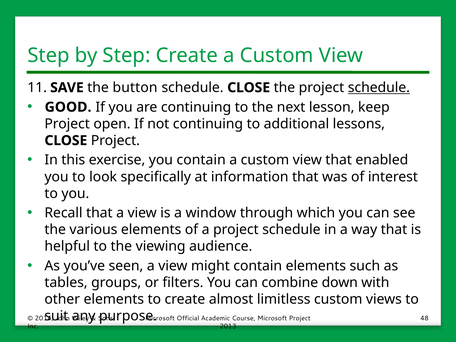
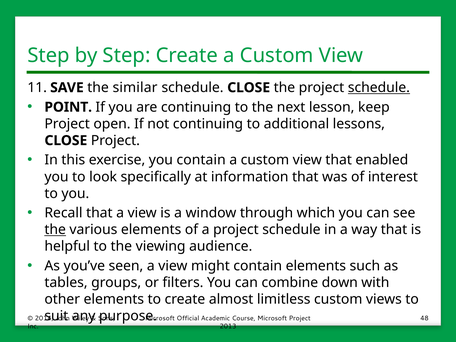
button: button -> similar
GOOD: GOOD -> POINT
the at (55, 230) underline: none -> present
